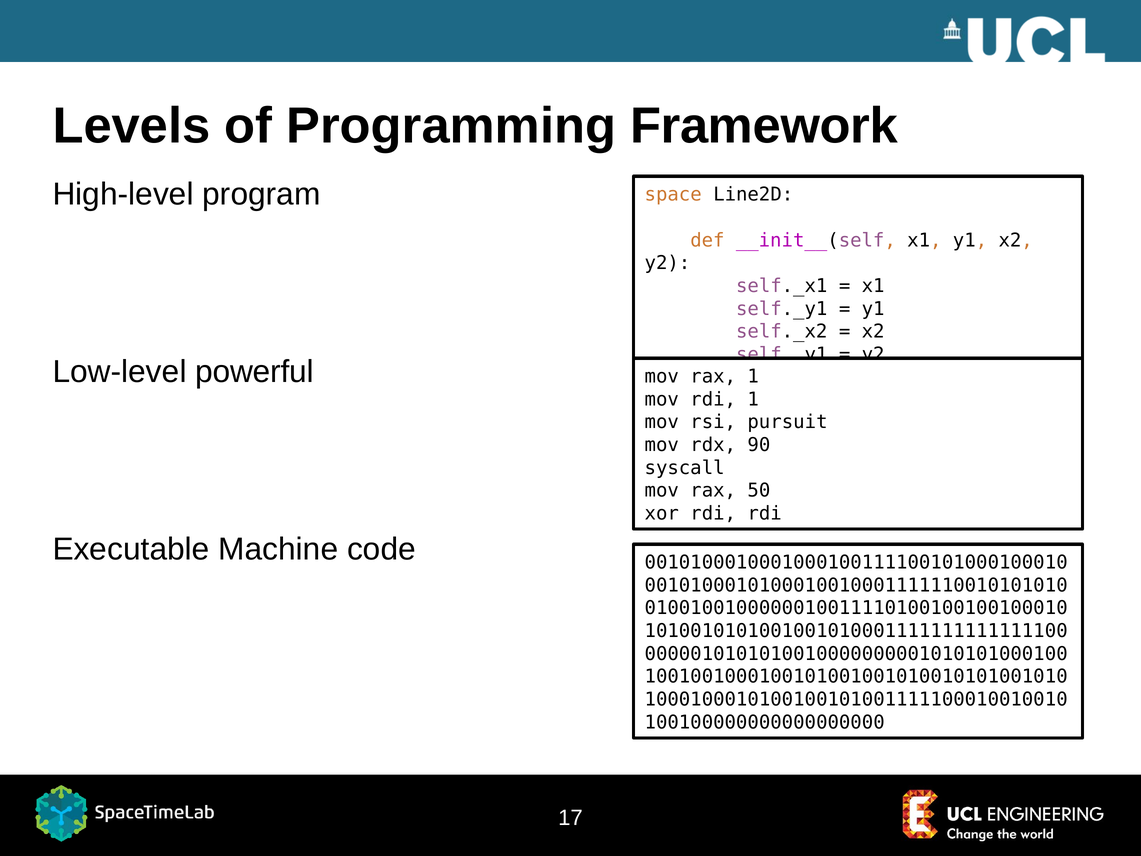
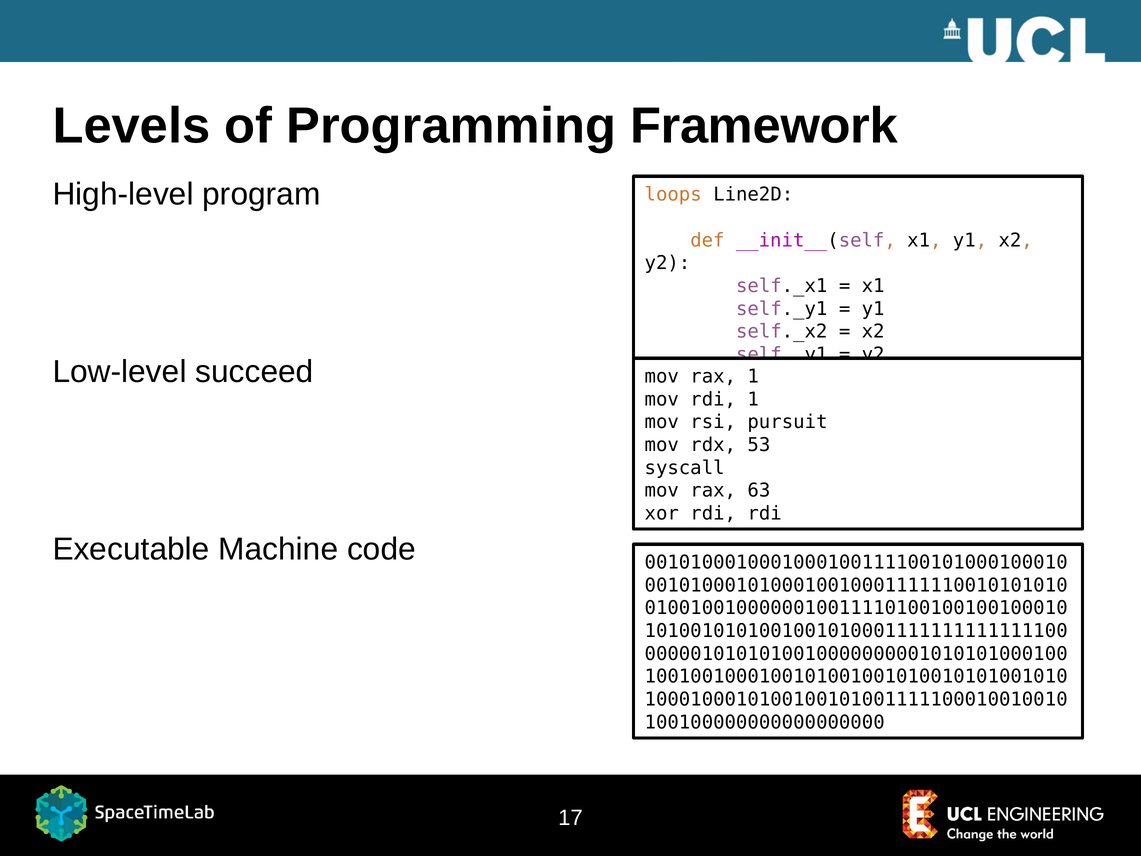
space: space -> loops
powerful: powerful -> succeed
90: 90 -> 53
50: 50 -> 63
